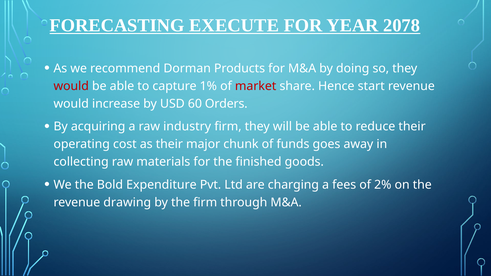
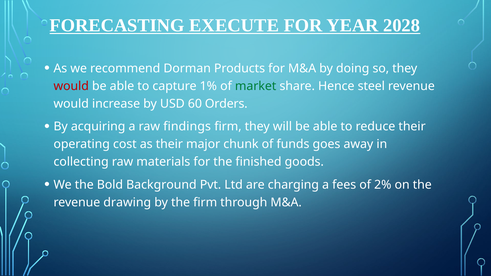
2078: 2078 -> 2028
market colour: red -> green
start: start -> steel
industry: industry -> findings
Expenditure: Expenditure -> Background
